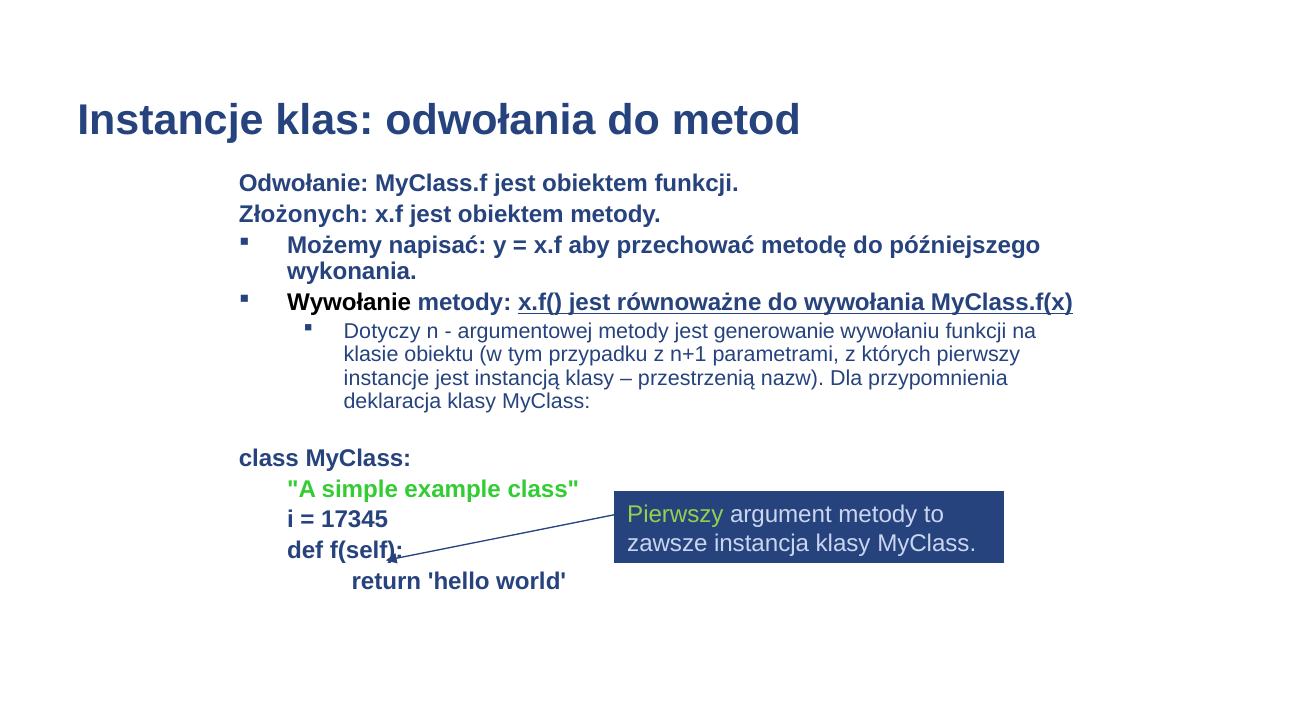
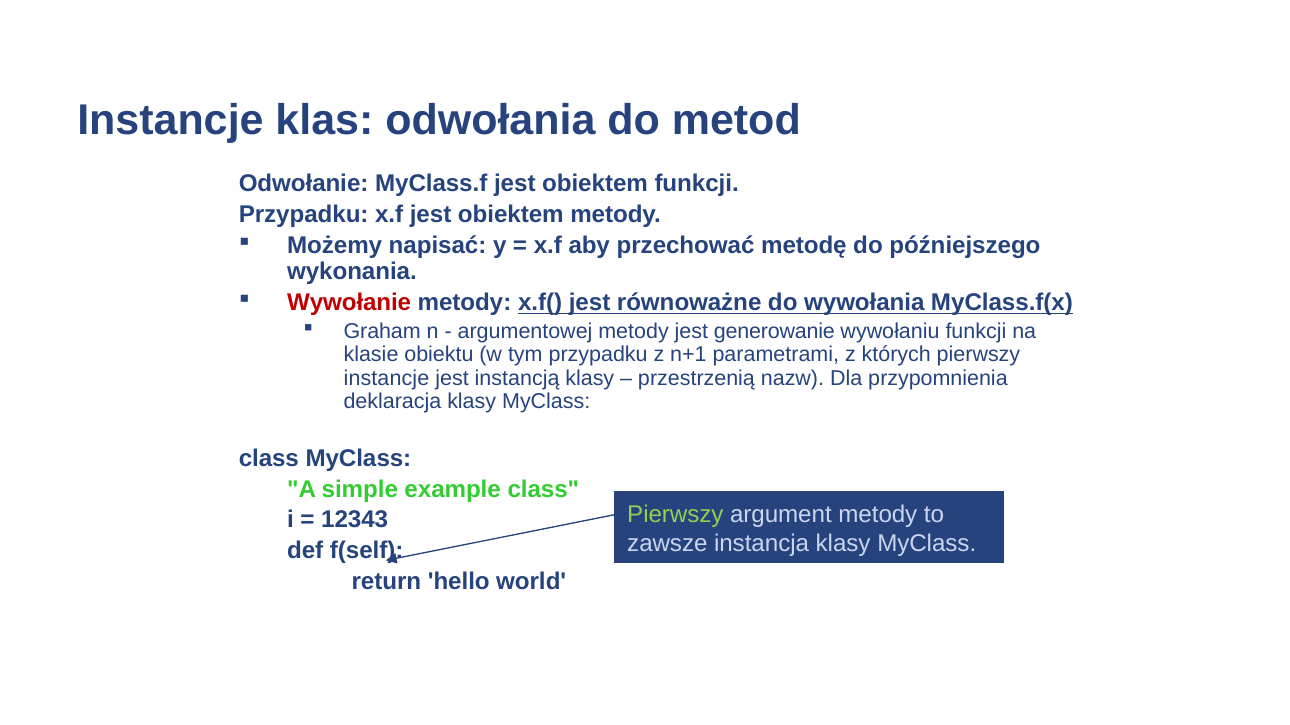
Złożonych at (304, 215): Złożonych -> Przypadku
Wywołanie colour: black -> red
Dotyczy: Dotyczy -> Graham
17345: 17345 -> 12343
